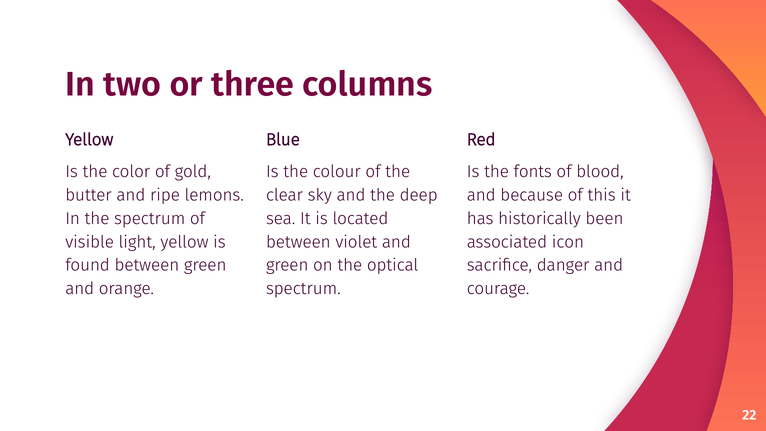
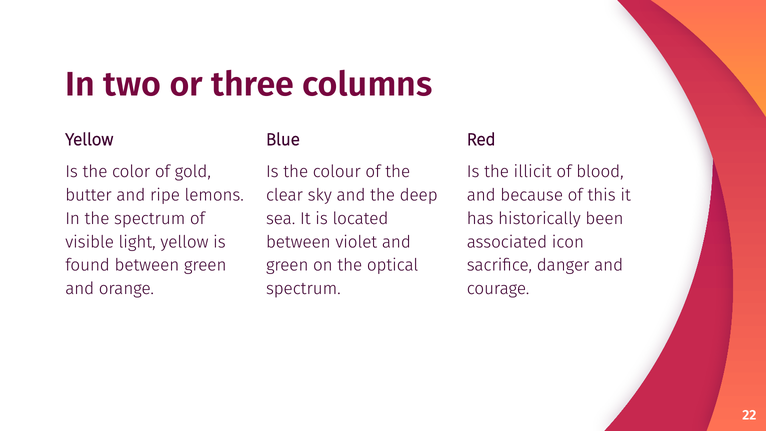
fonts: fonts -> illicit
